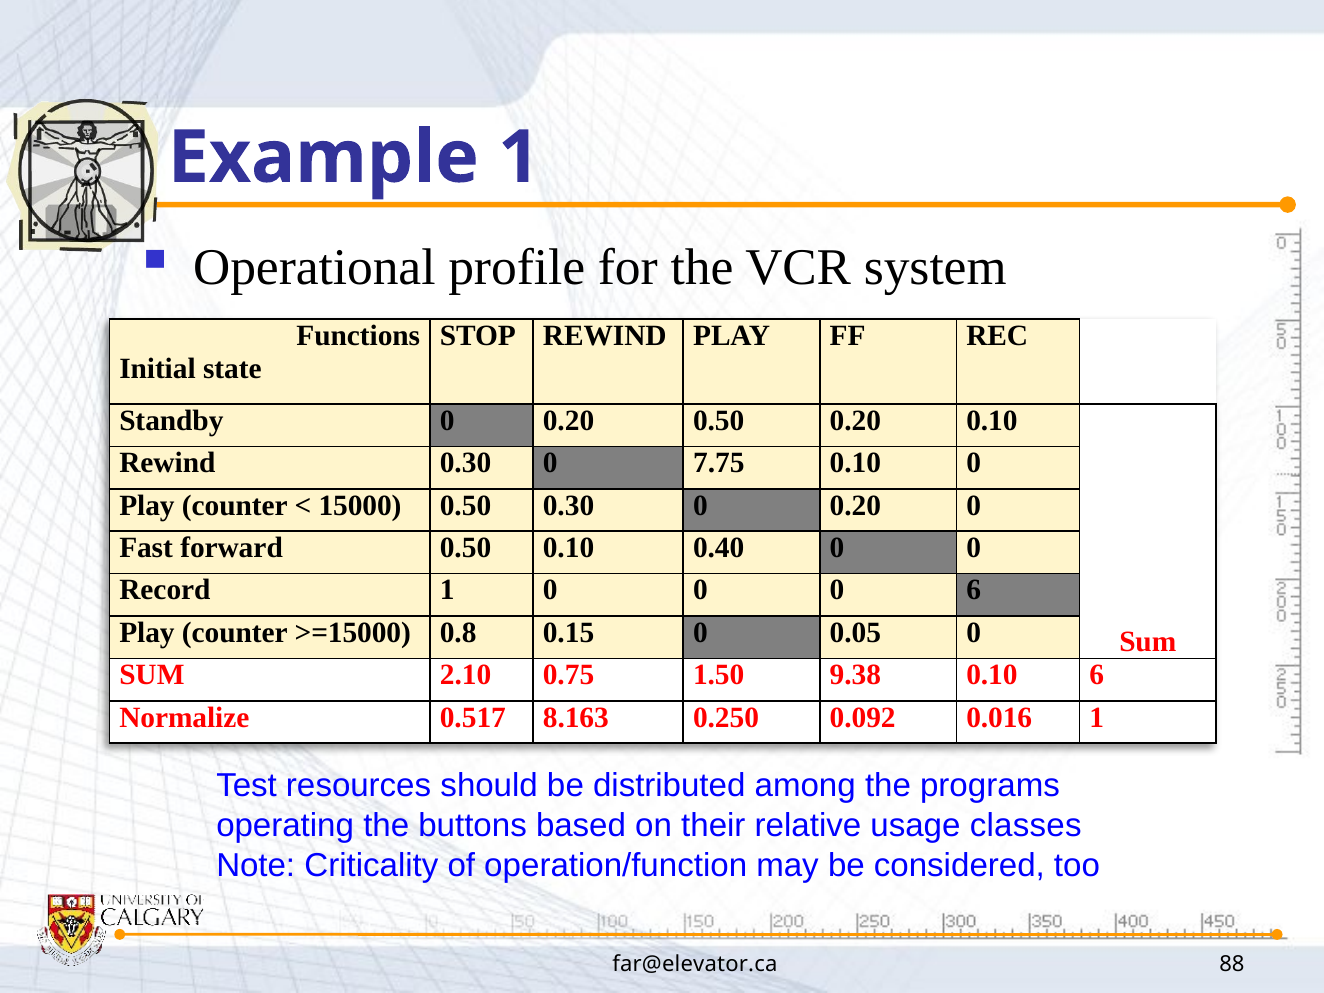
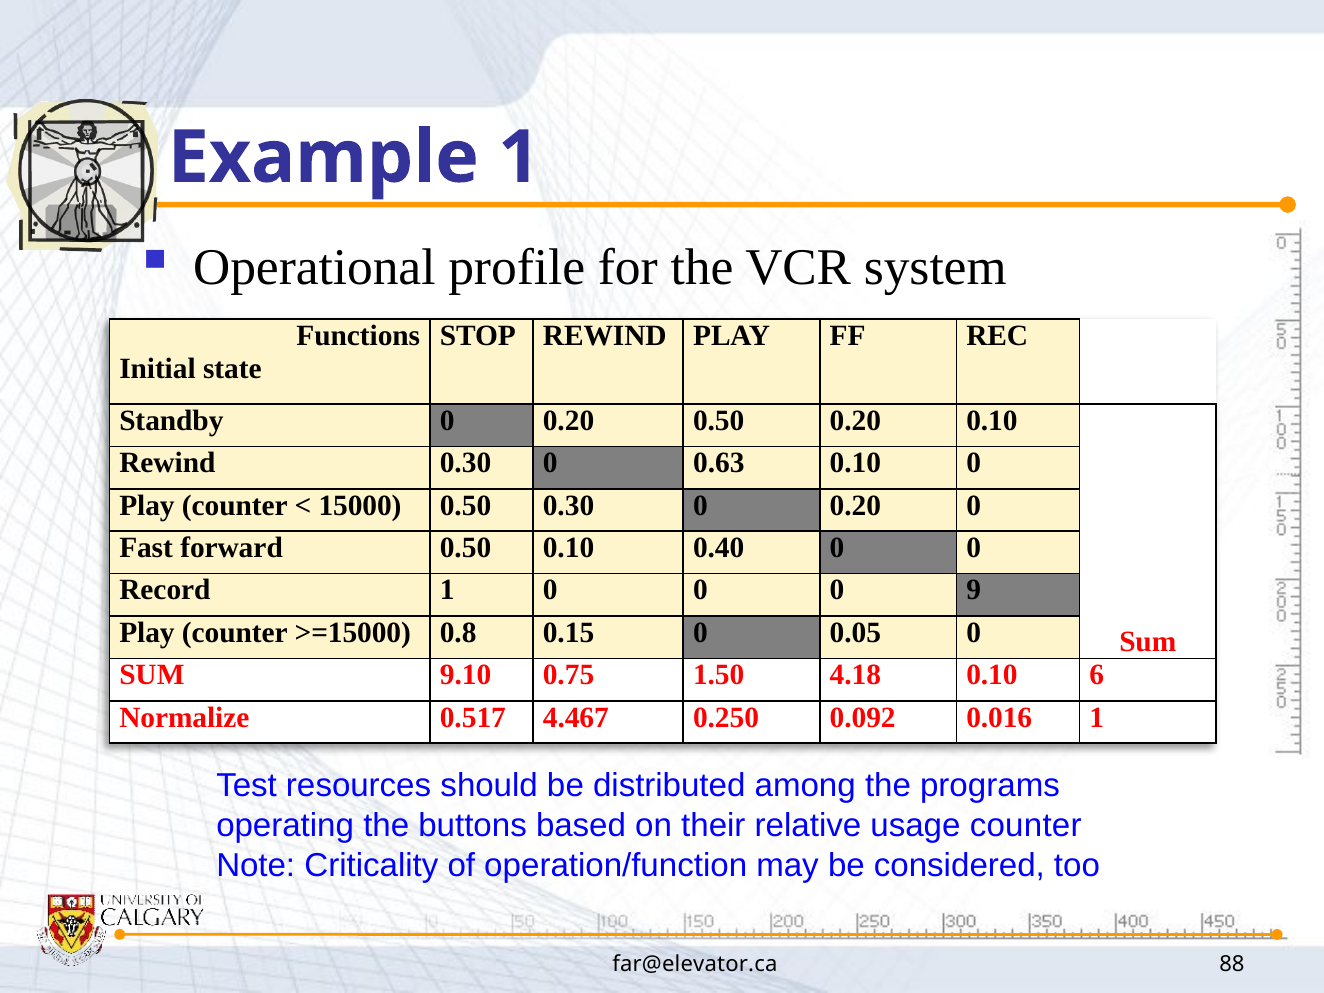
7.75: 7.75 -> 0.63
0 6: 6 -> 9
2.10: 2.10 -> 9.10
9.38: 9.38 -> 4.18
8.163: 8.163 -> 4.467
usage classes: classes -> counter
